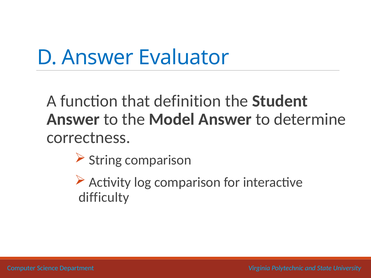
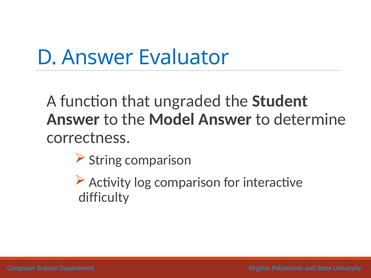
definition: definition -> ungraded
